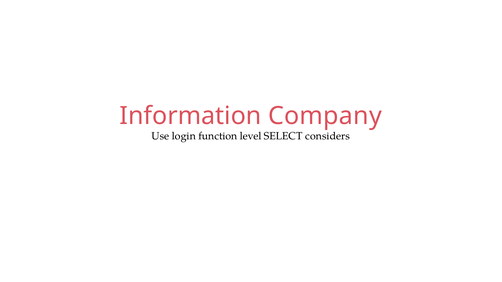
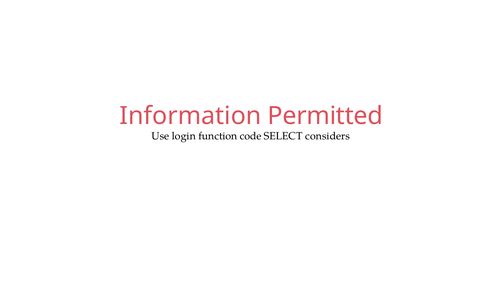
Company: Company -> Permitted
level: level -> code
